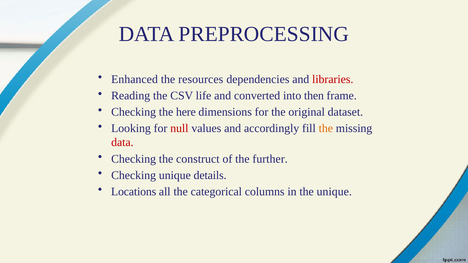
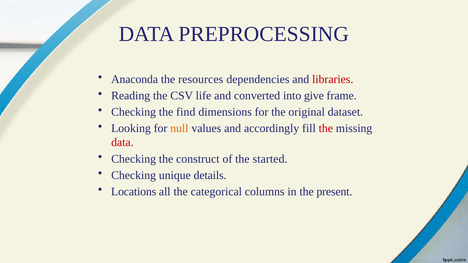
Enhanced: Enhanced -> Anaconda
then: then -> give
here: here -> find
null colour: red -> orange
the at (326, 129) colour: orange -> red
further: further -> started
the unique: unique -> present
